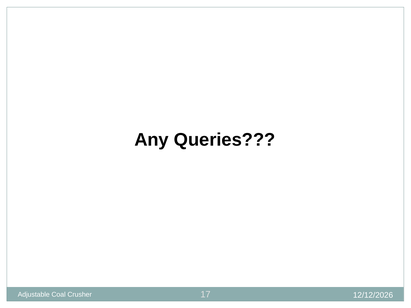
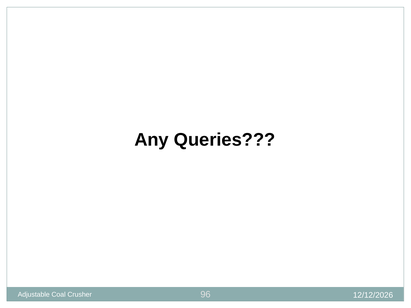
17: 17 -> 96
